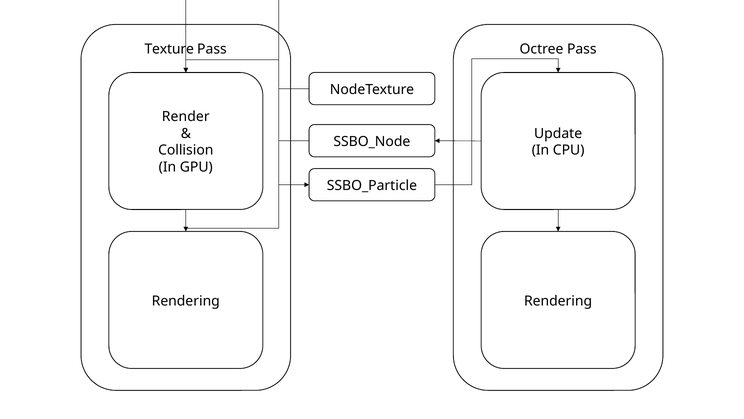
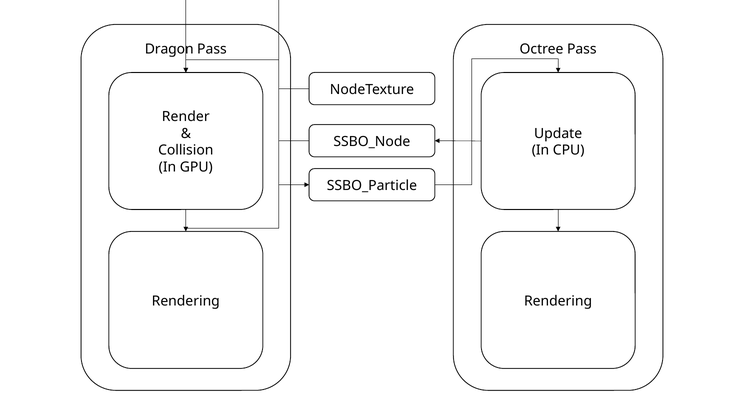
Texture: Texture -> Dragon
